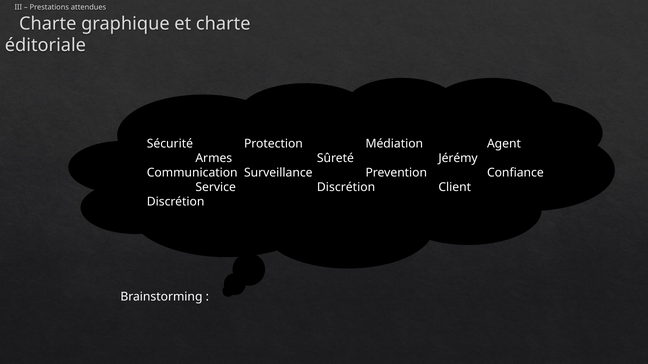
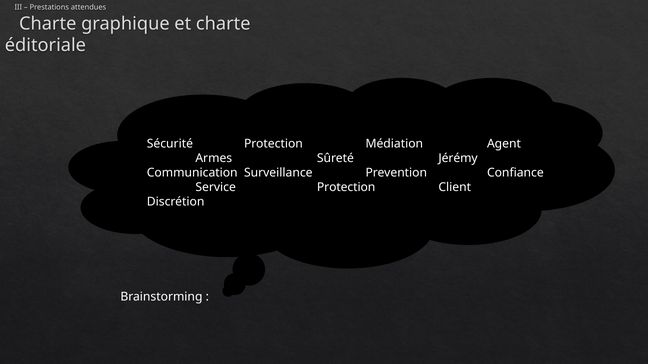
Service Discrétion: Discrétion -> Protection
